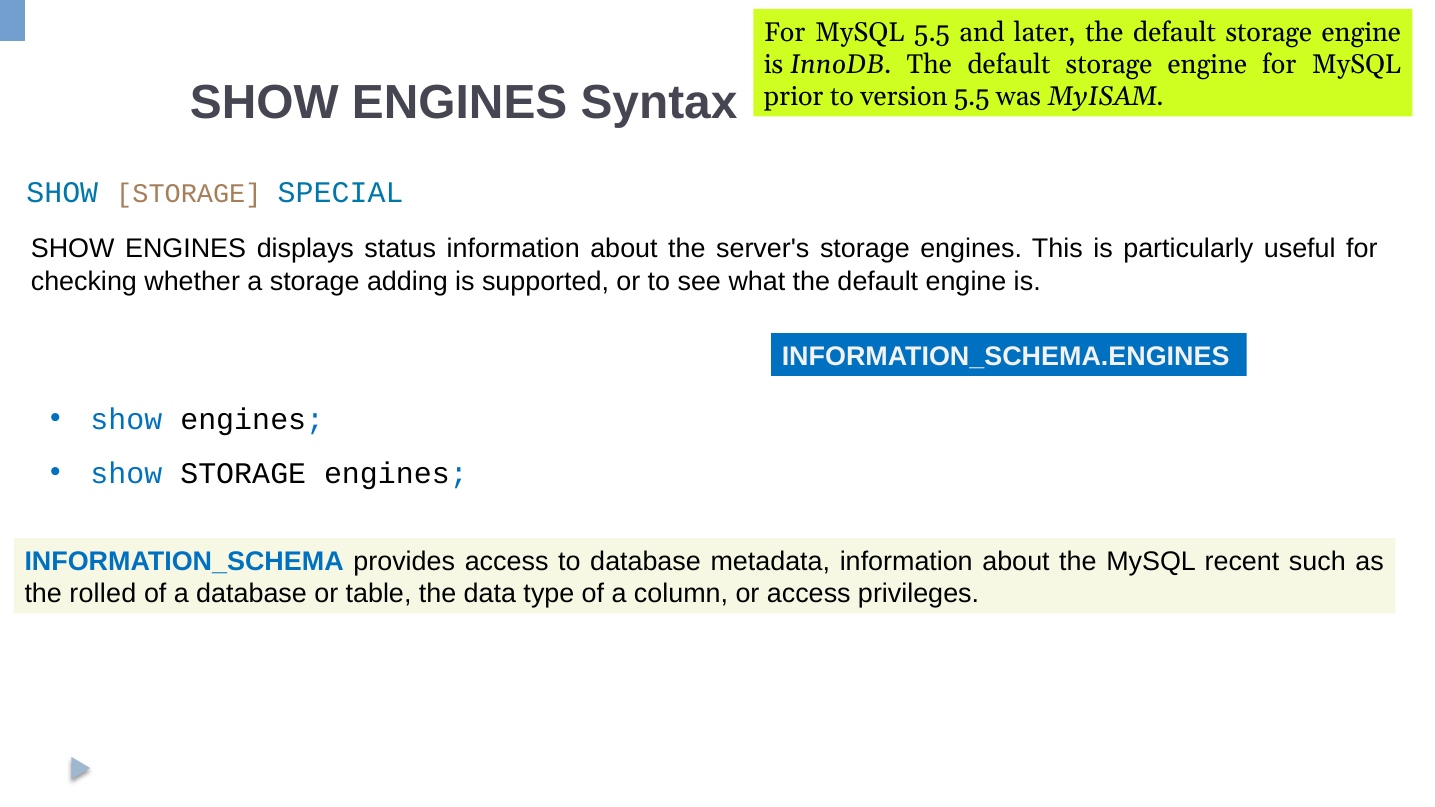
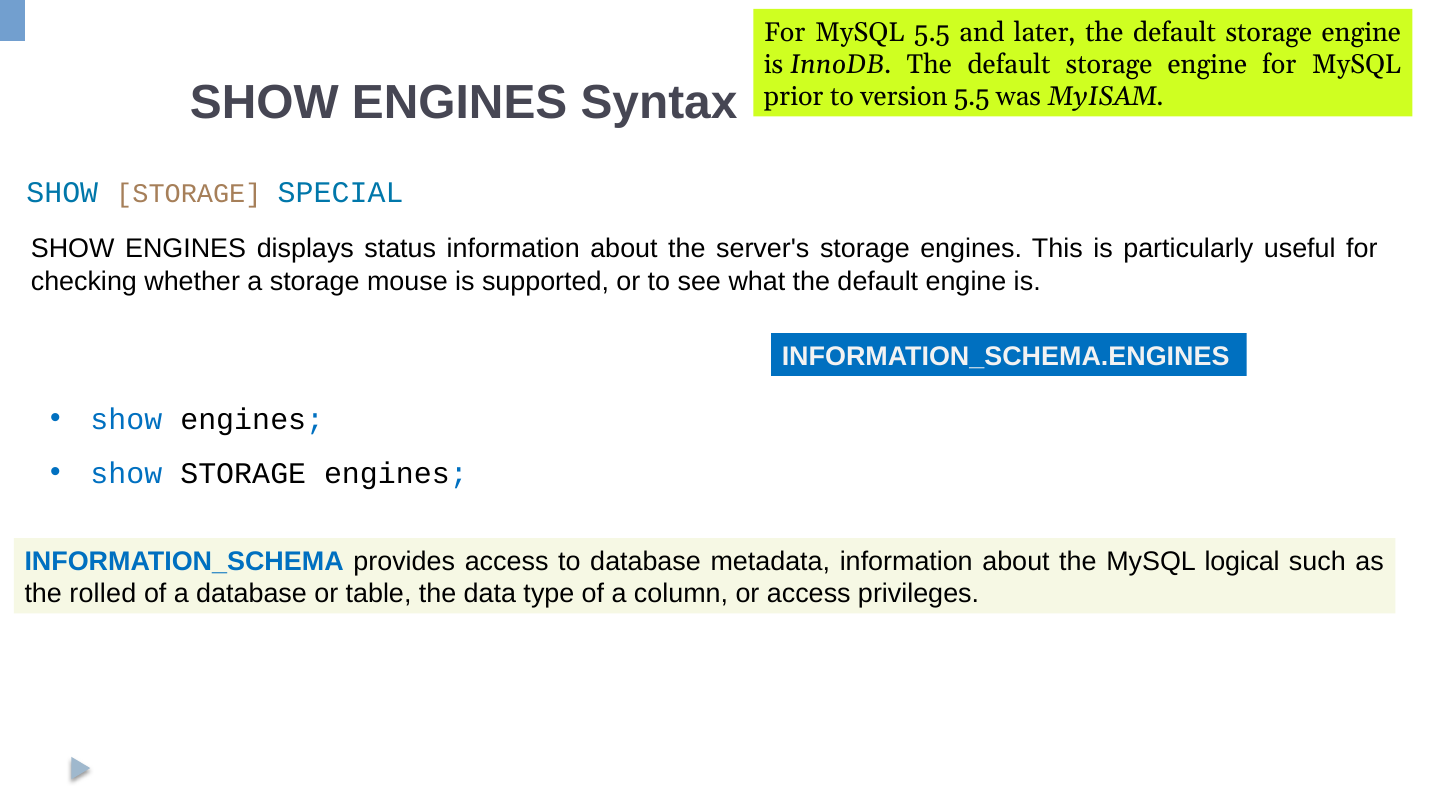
adding: adding -> mouse
recent: recent -> logical
